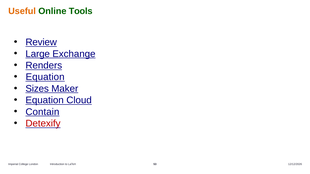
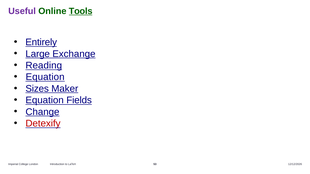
Useful colour: orange -> purple
Tools underline: none -> present
Review: Review -> Entirely
Renders: Renders -> Reading
Cloud: Cloud -> Fields
Contain: Contain -> Change
